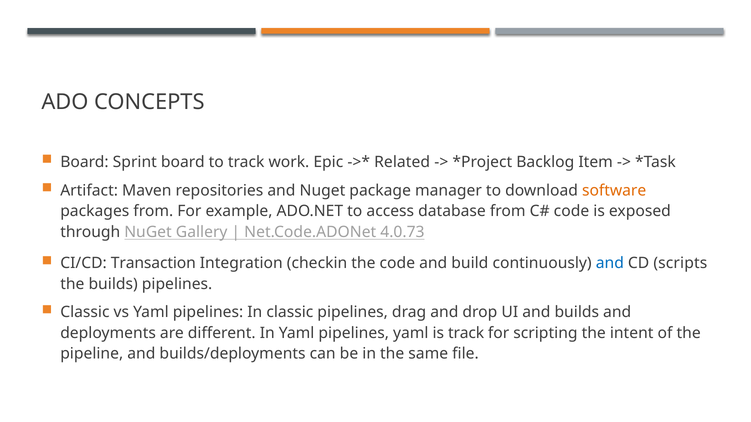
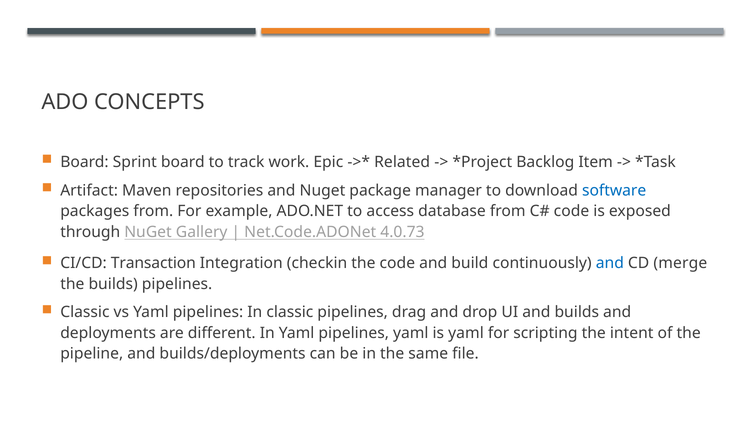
software colour: orange -> blue
scripts: scripts -> merge
is track: track -> yaml
